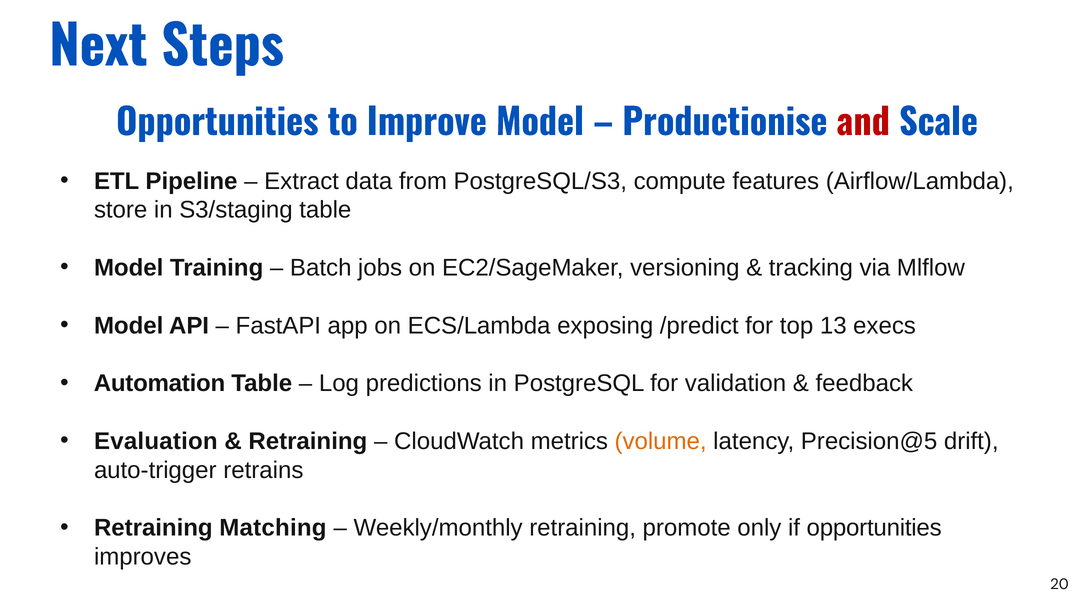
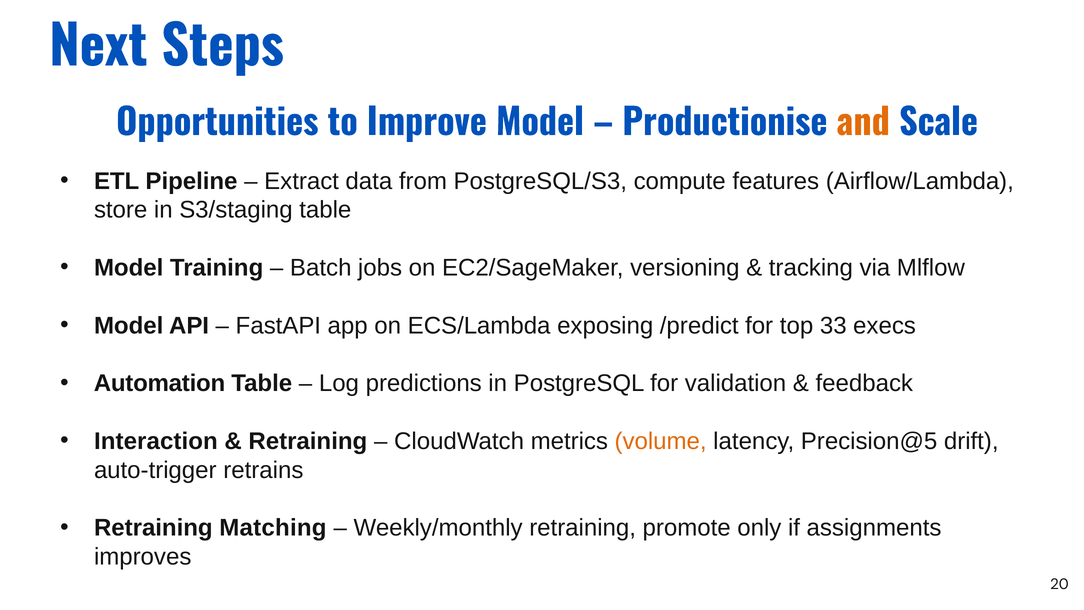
and colour: red -> orange
13: 13 -> 33
Evaluation: Evaluation -> Interaction
if opportunities: opportunities -> assignments
